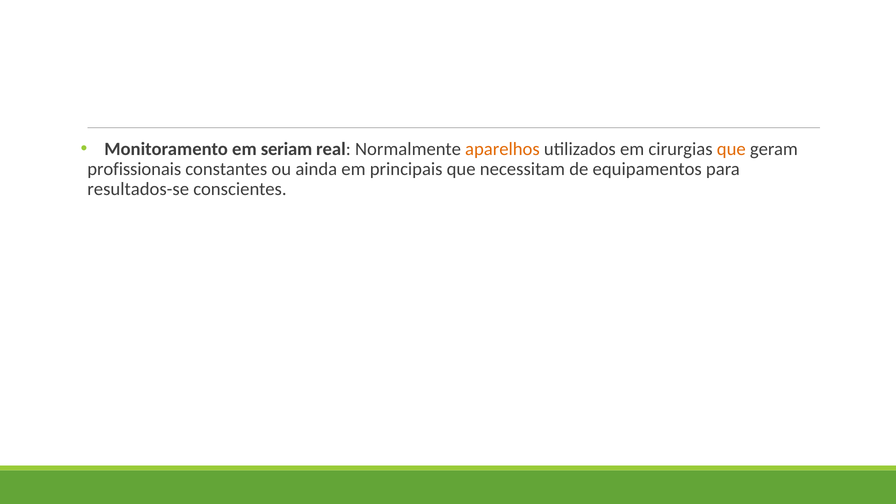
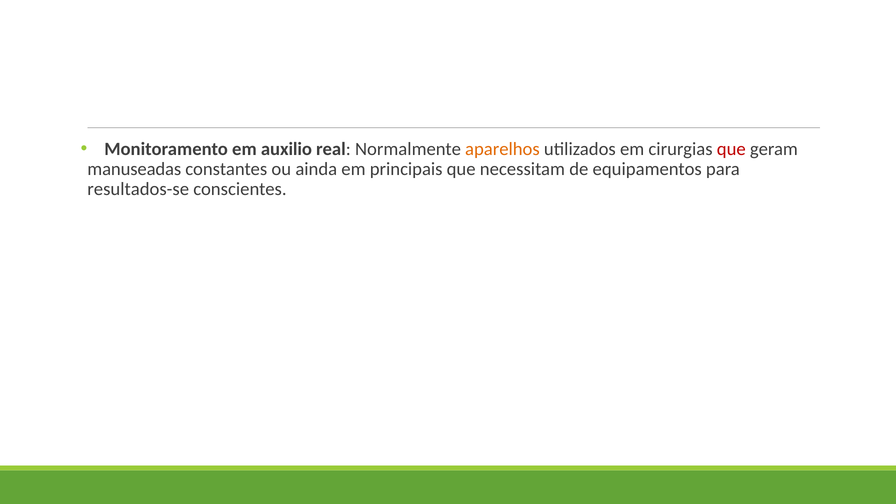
seriam: seriam -> auxilio
que at (731, 149) colour: orange -> red
profissionais: profissionais -> manuseadas
